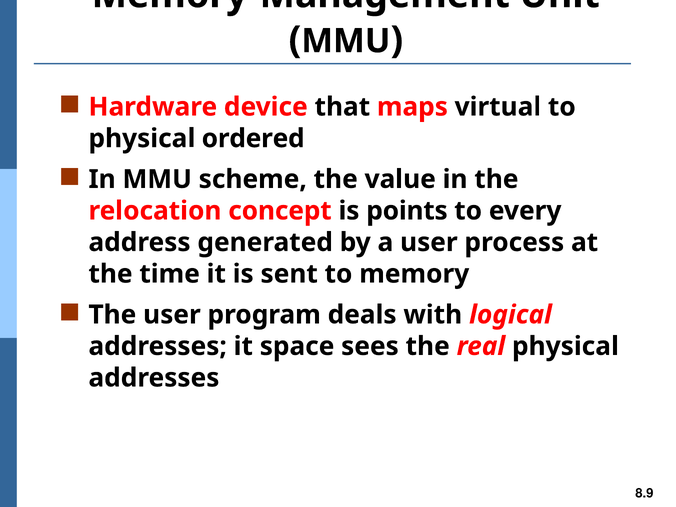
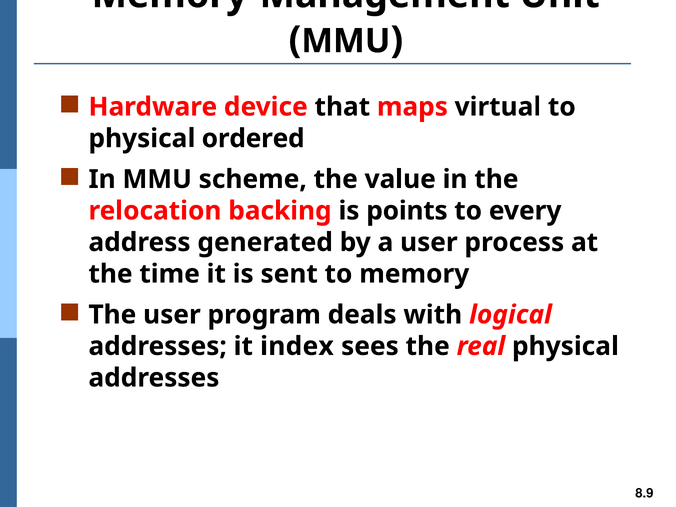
concept: concept -> backing
space: space -> index
